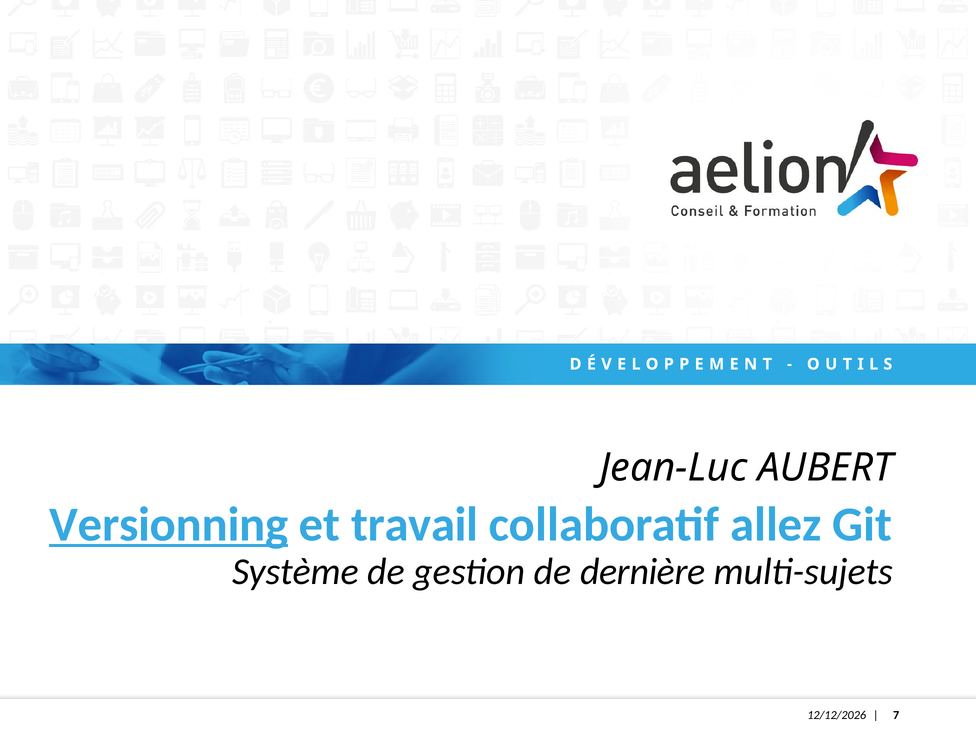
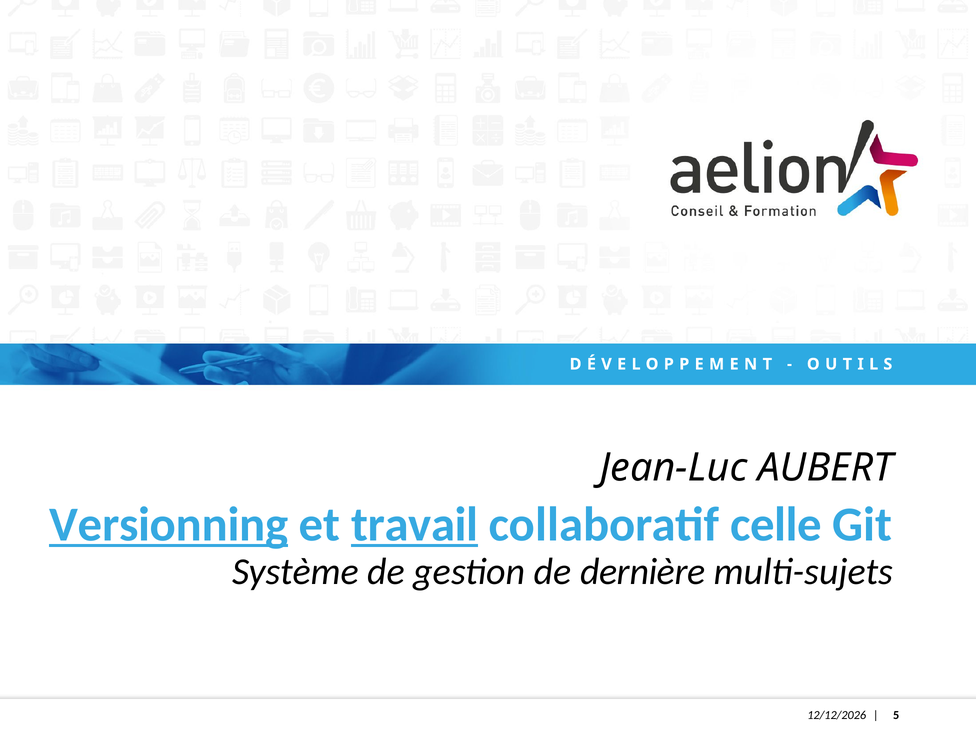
travail underline: none -> present
allez: allez -> celle
7: 7 -> 5
